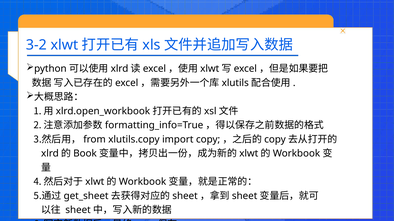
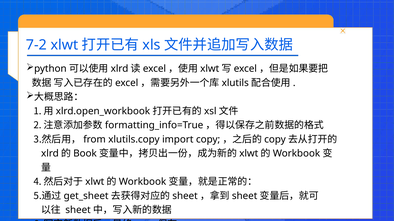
3-2: 3-2 -> 7-2
